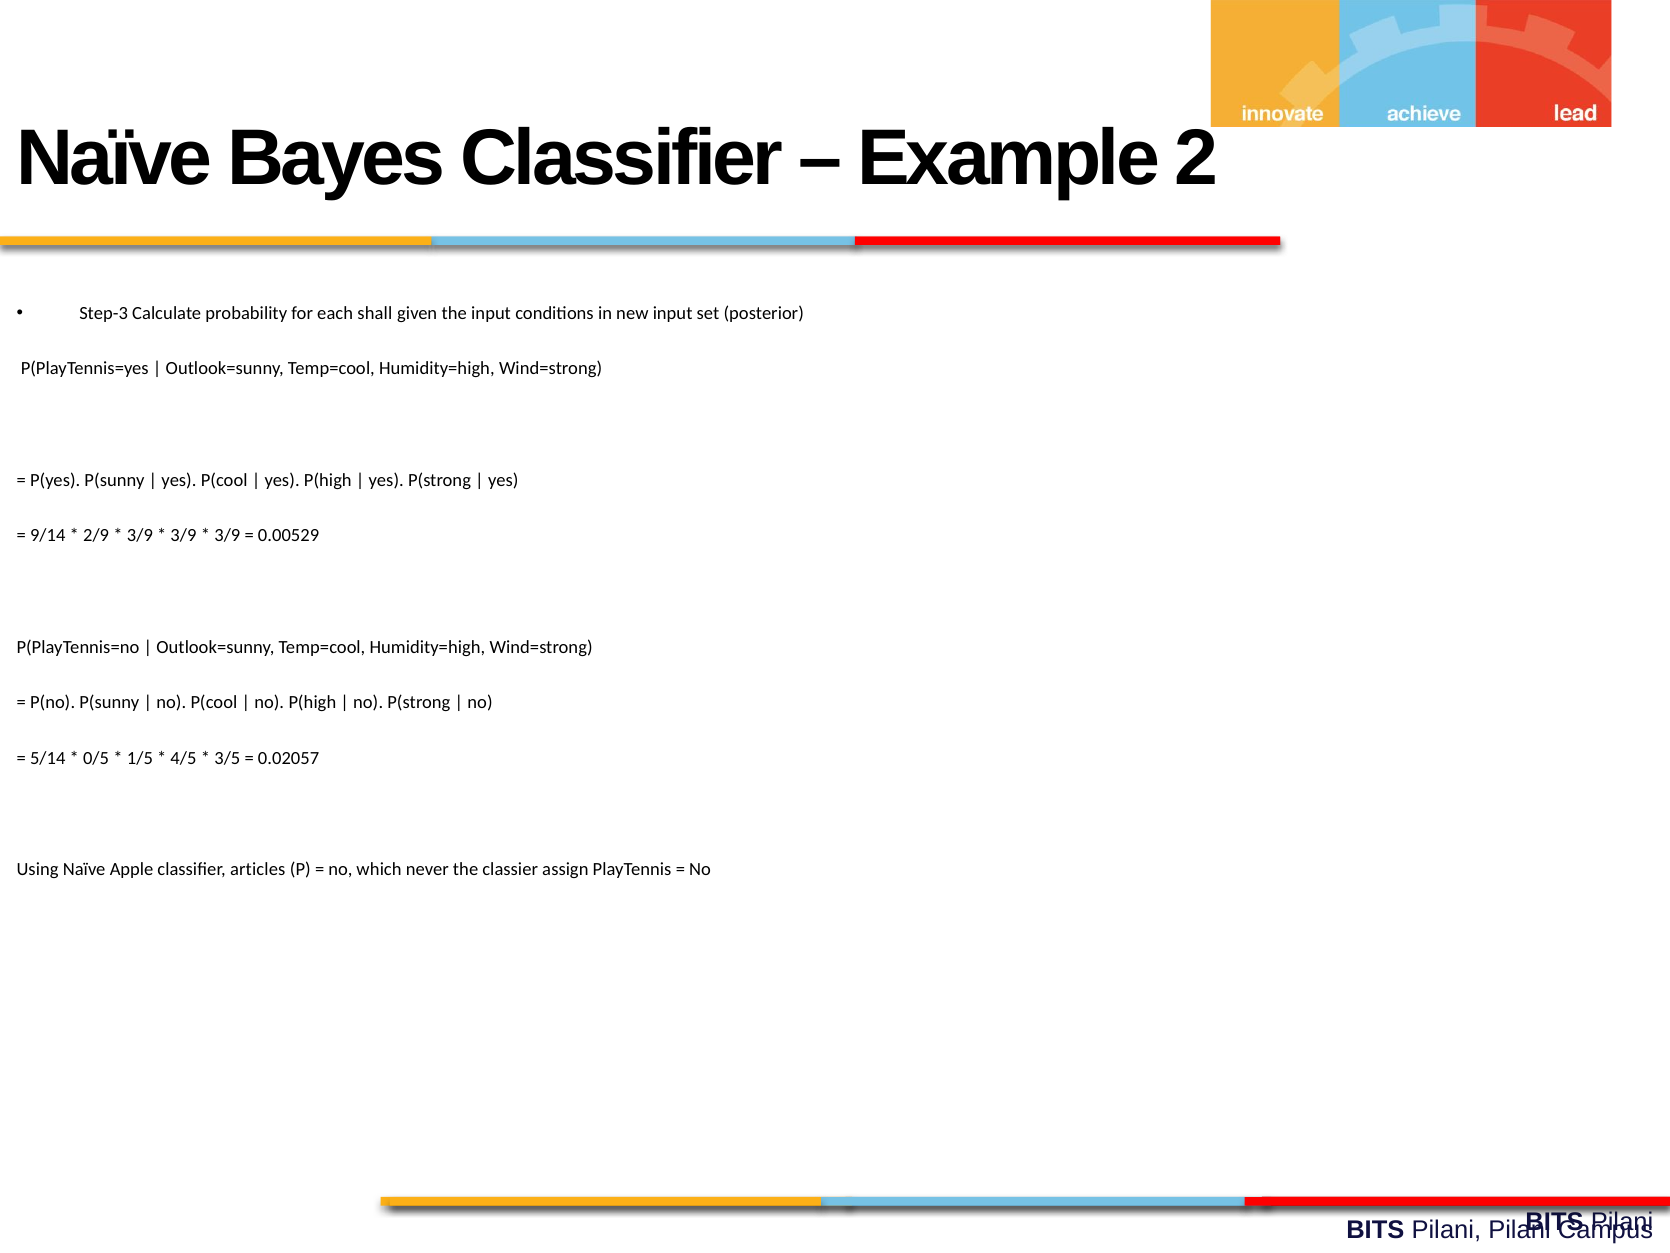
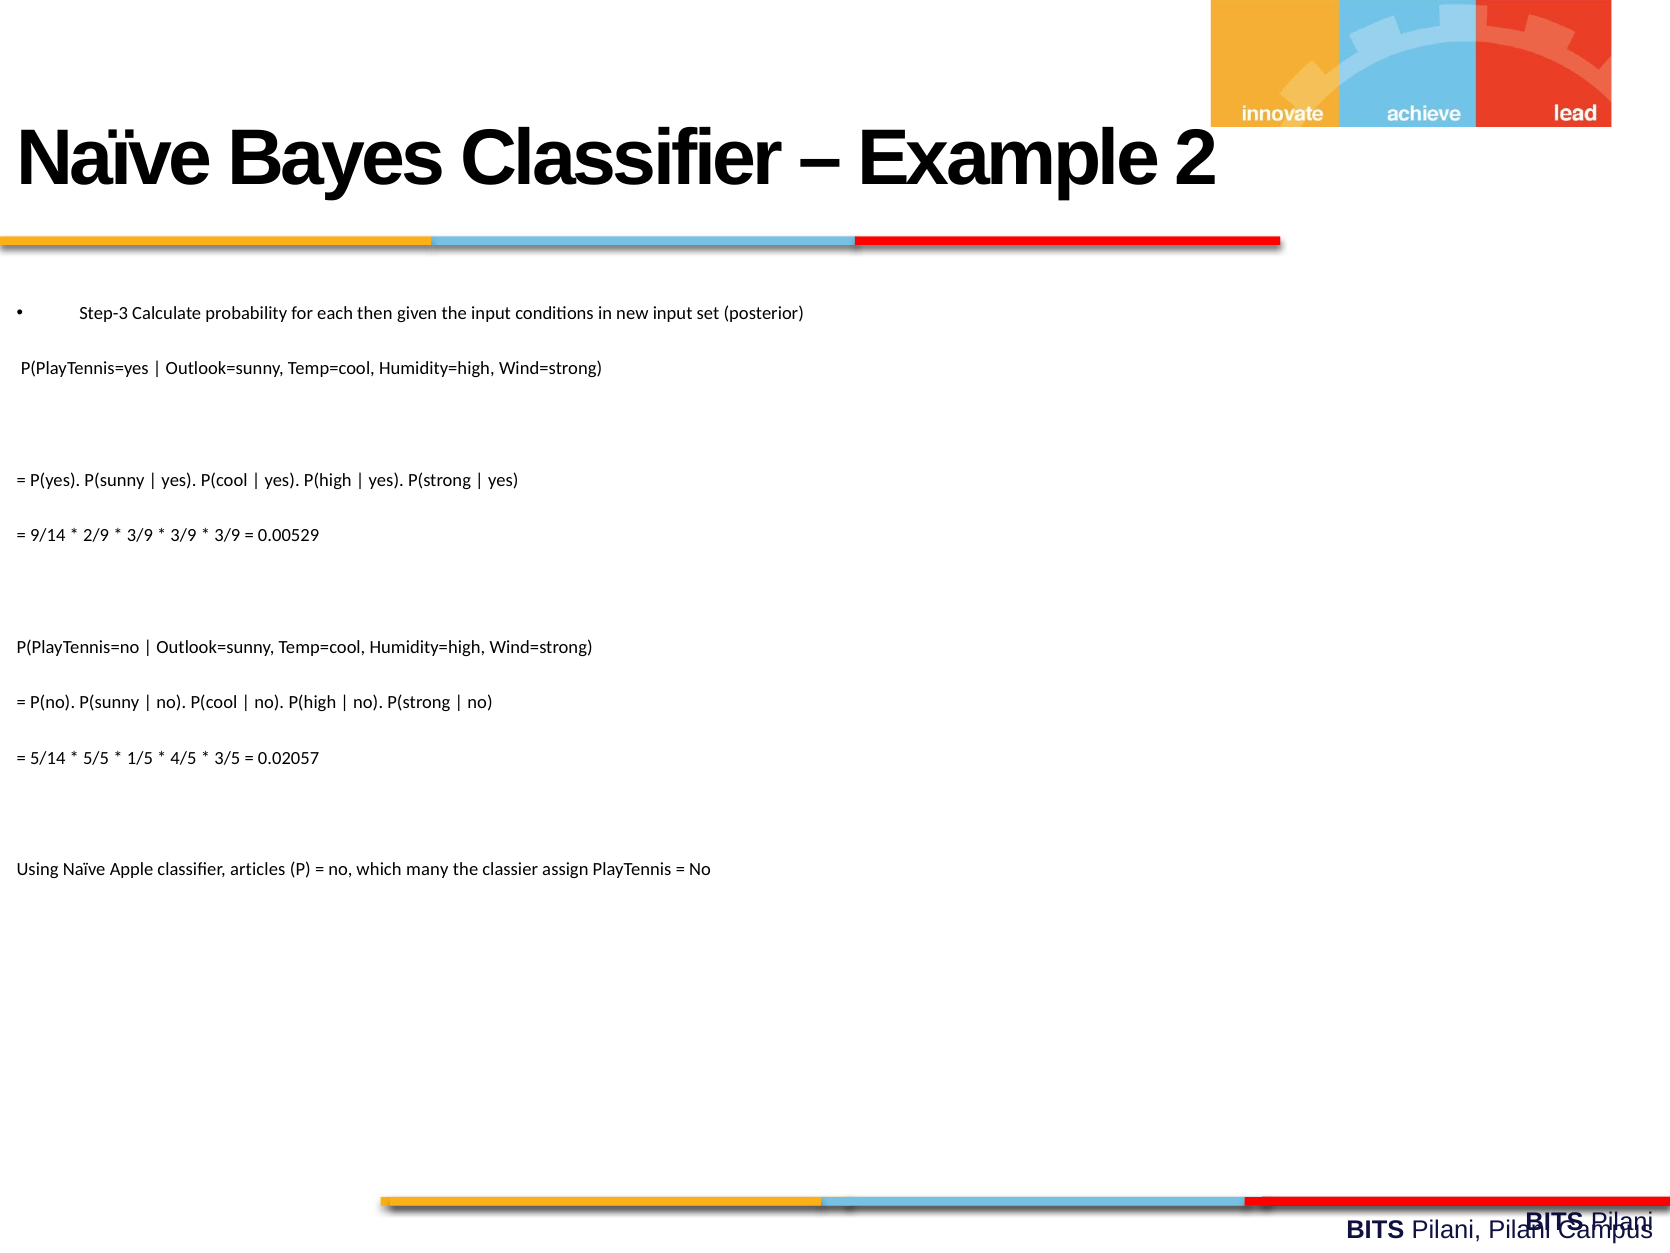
shall: shall -> then
0/5: 0/5 -> 5/5
never: never -> many
